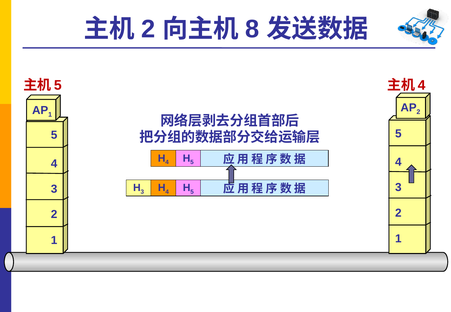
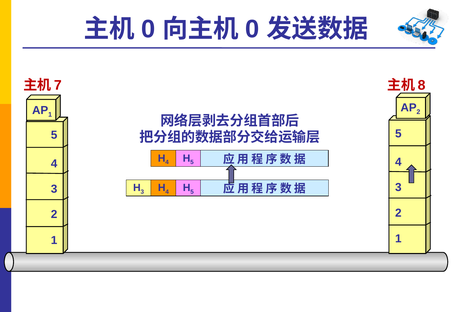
2 at (148, 29): 2 -> 0
8 at (252, 29): 8 -> 0
5 at (58, 85): 5 -> 7
4 at (422, 85): 4 -> 8
